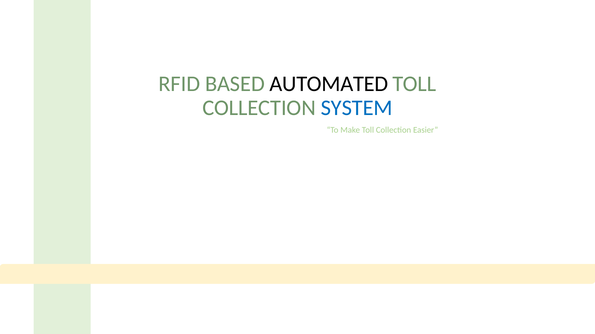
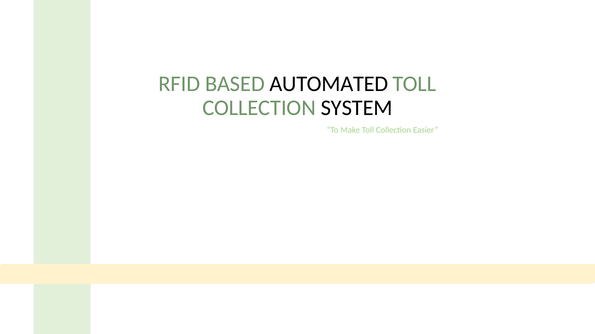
SYSTEM colour: blue -> black
